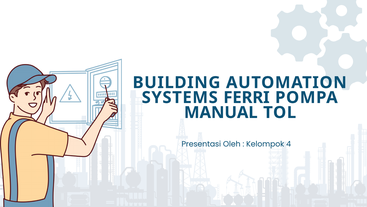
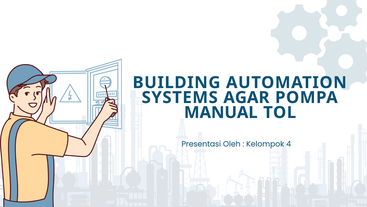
FERRI: FERRI -> AGAR
